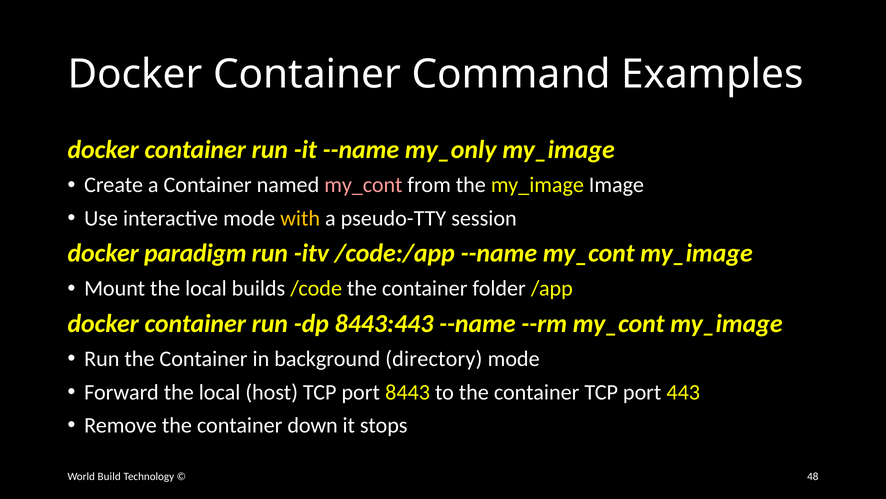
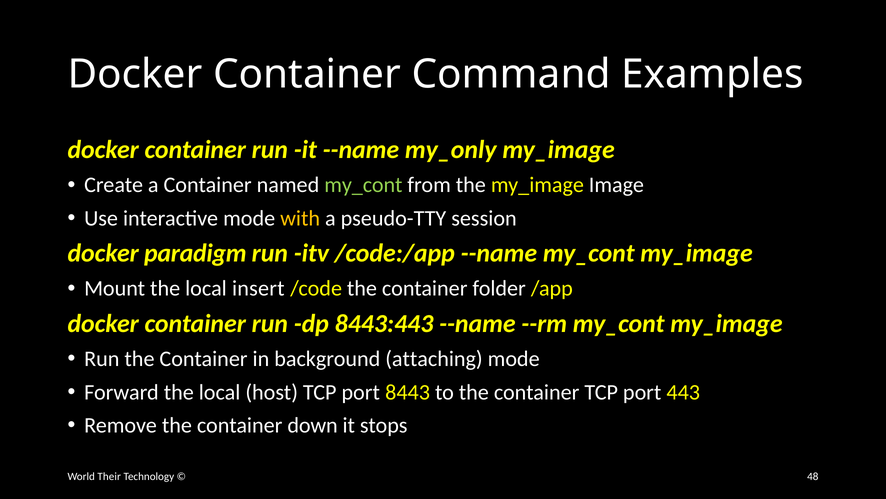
my_cont at (363, 185) colour: pink -> light green
builds: builds -> insert
directory: directory -> attaching
Build: Build -> Their
